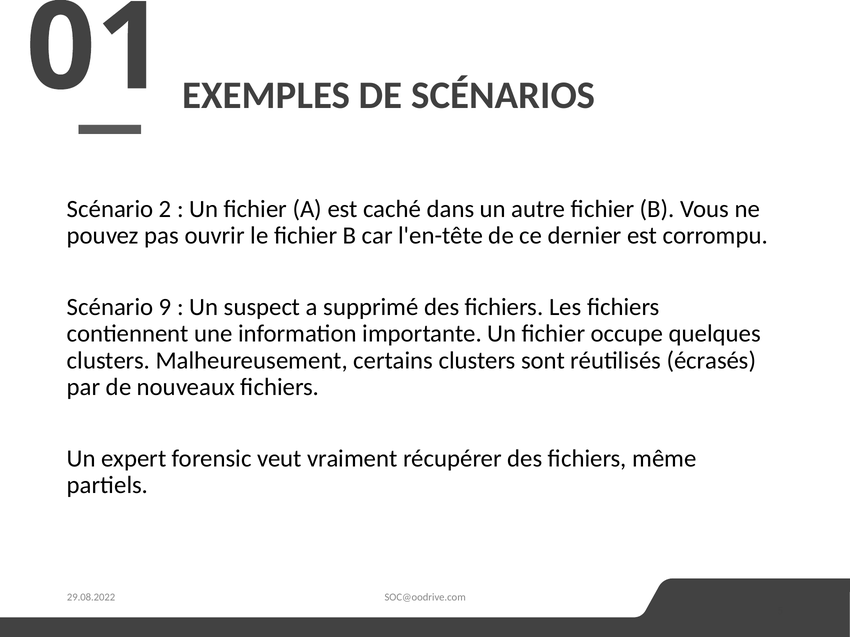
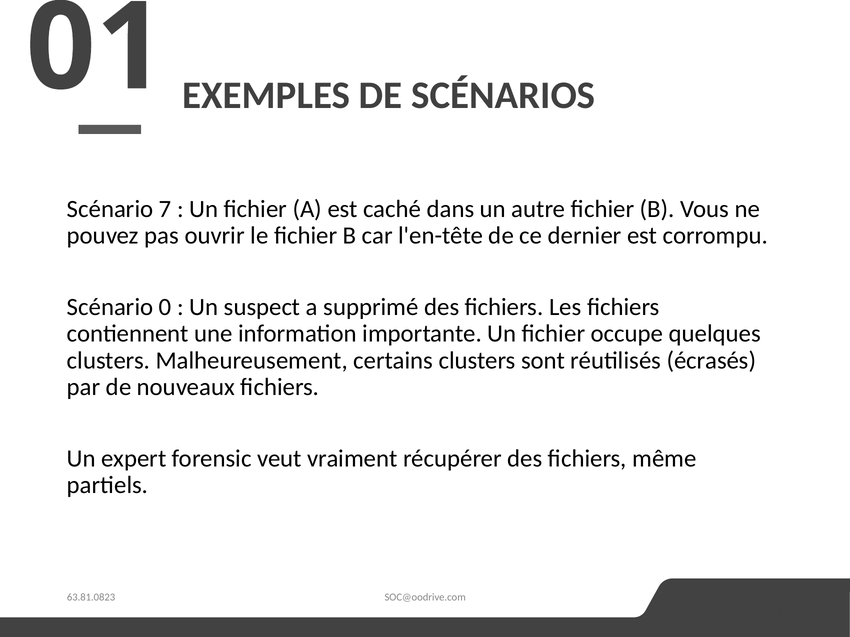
2: 2 -> 7
9: 9 -> 0
29.08.2022: 29.08.2022 -> 63.81.0823
